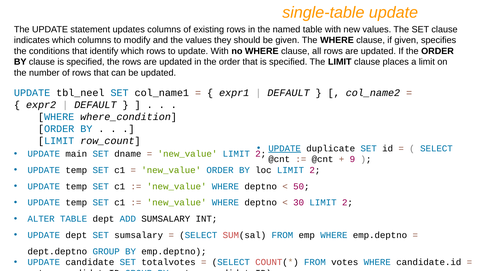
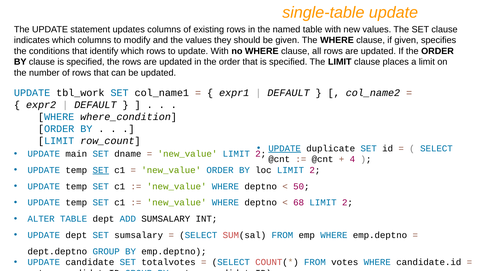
tbl_neel: tbl_neel -> tbl_work
9: 9 -> 4
SET at (101, 170) underline: none -> present
30: 30 -> 68
